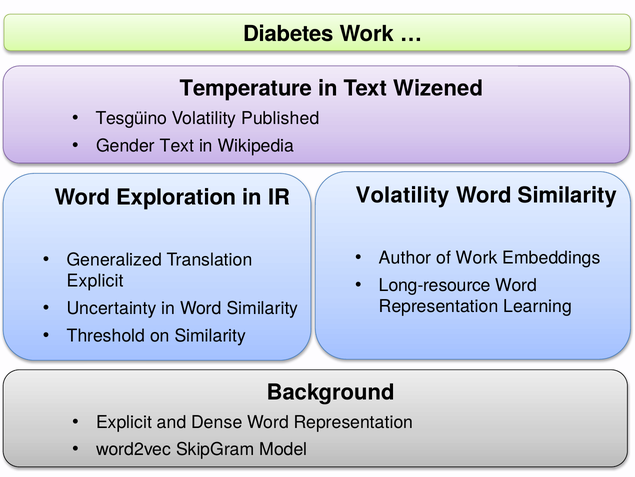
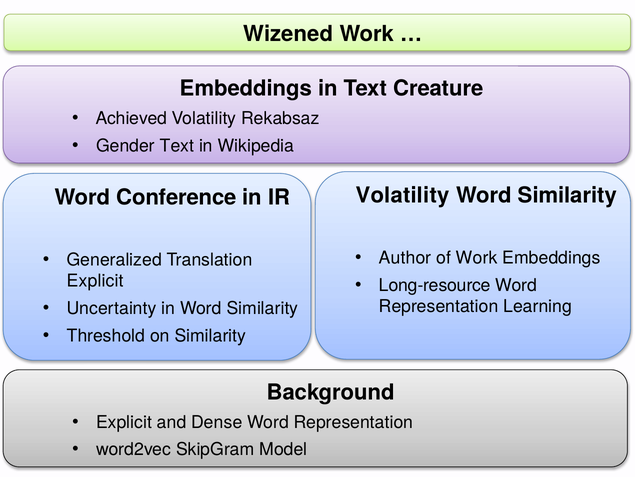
Diabetes: Diabetes -> Wizened
Temperature at (246, 88): Temperature -> Embeddings
Wizened: Wizened -> Creature
Tesgüino: Tesgüino -> Achieved
Published: Published -> Rekabsaz
Exploration: Exploration -> Conference
